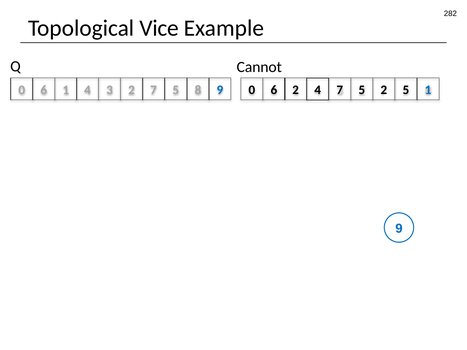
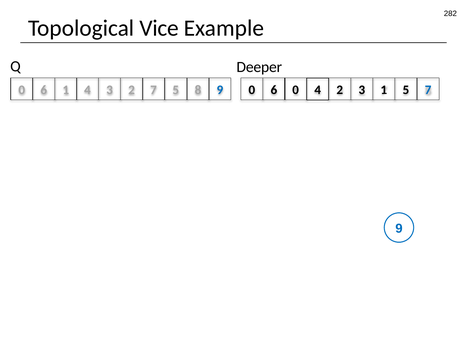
Cannot: Cannot -> Deeper
2 2: 2 -> 0
4 7: 7 -> 2
5 5: 5 -> 3
8 2: 2 -> 1
9 1: 1 -> 7
